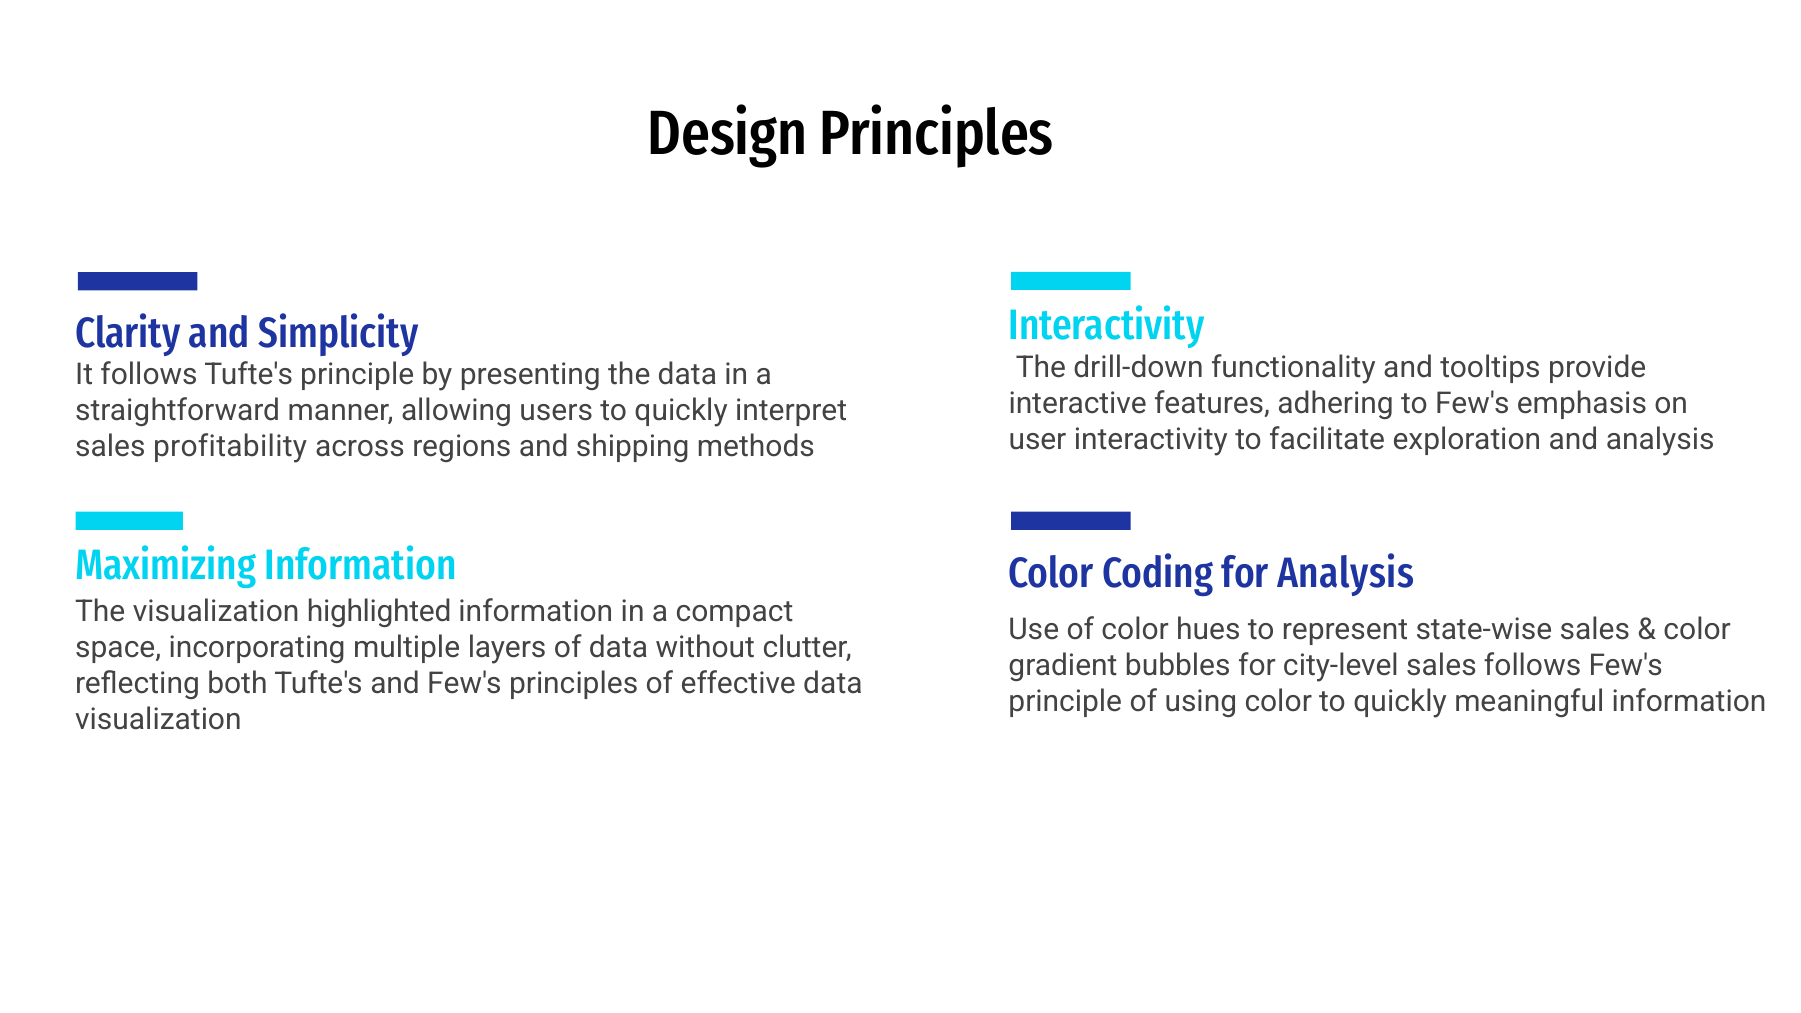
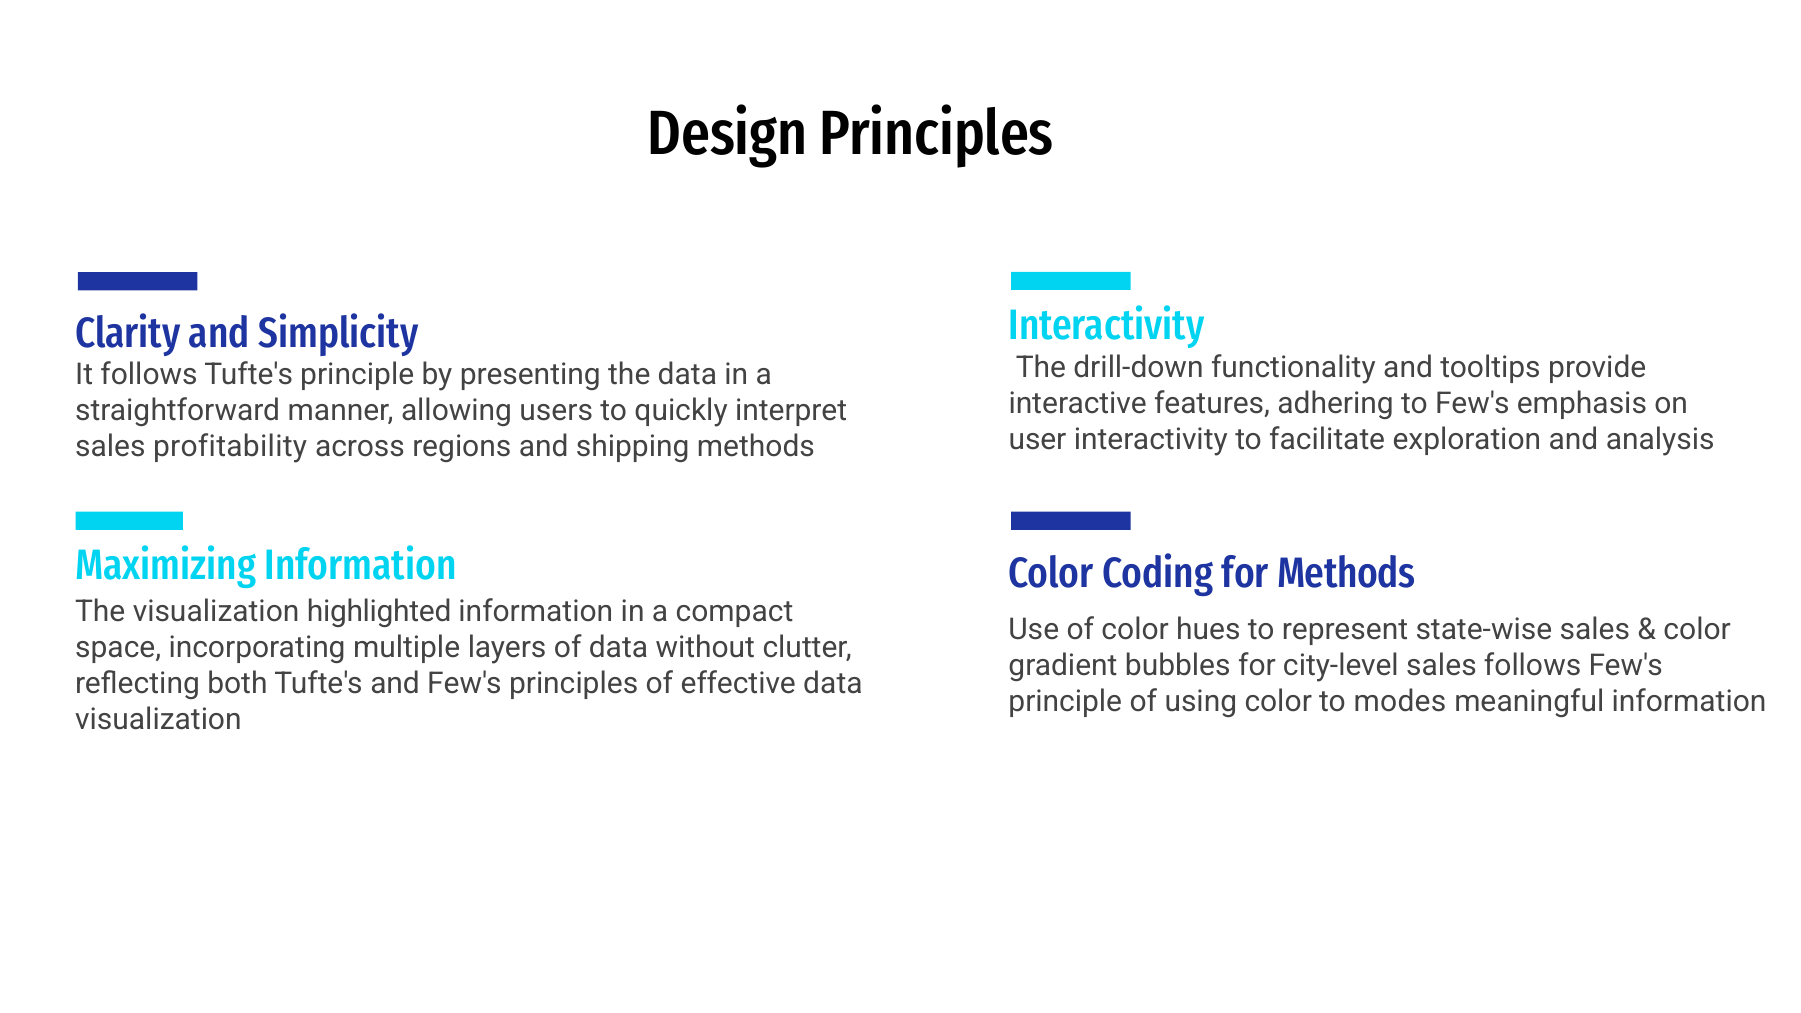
for Analysis: Analysis -> Methods
color to quickly: quickly -> modes
